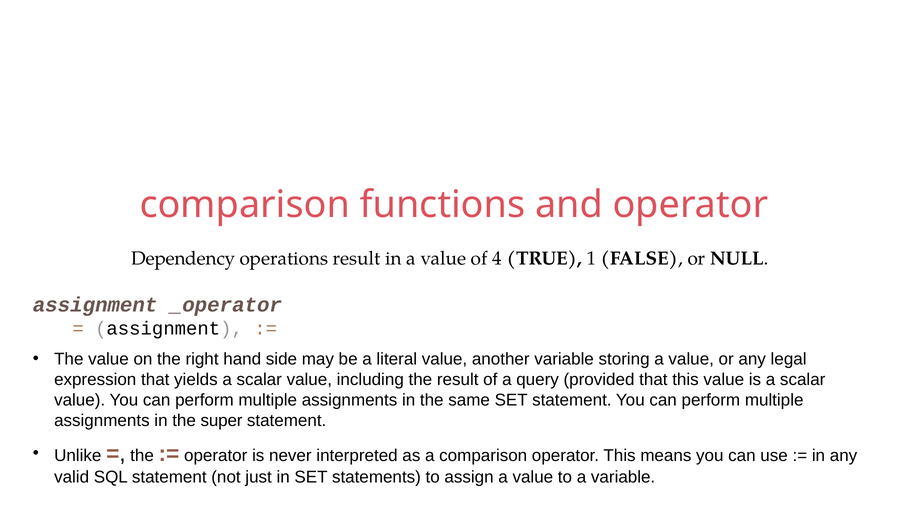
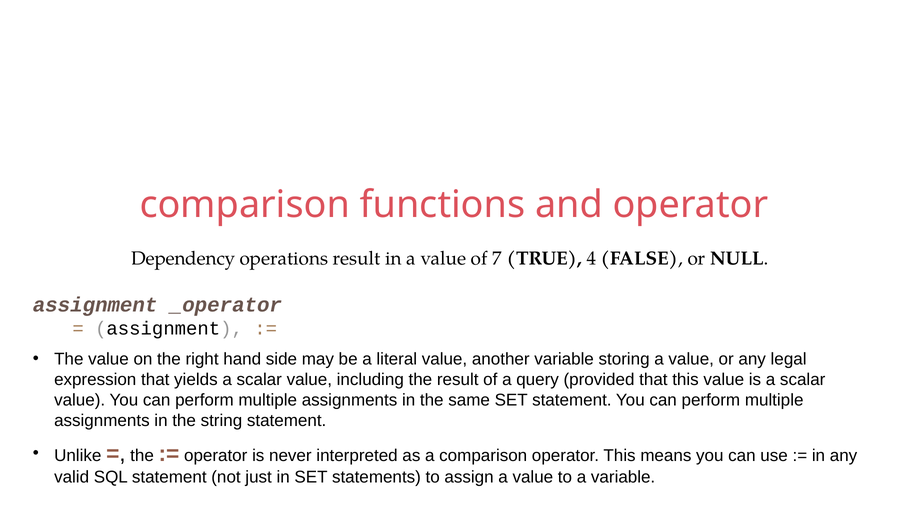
4: 4 -> 7
1: 1 -> 4
super: super -> string
